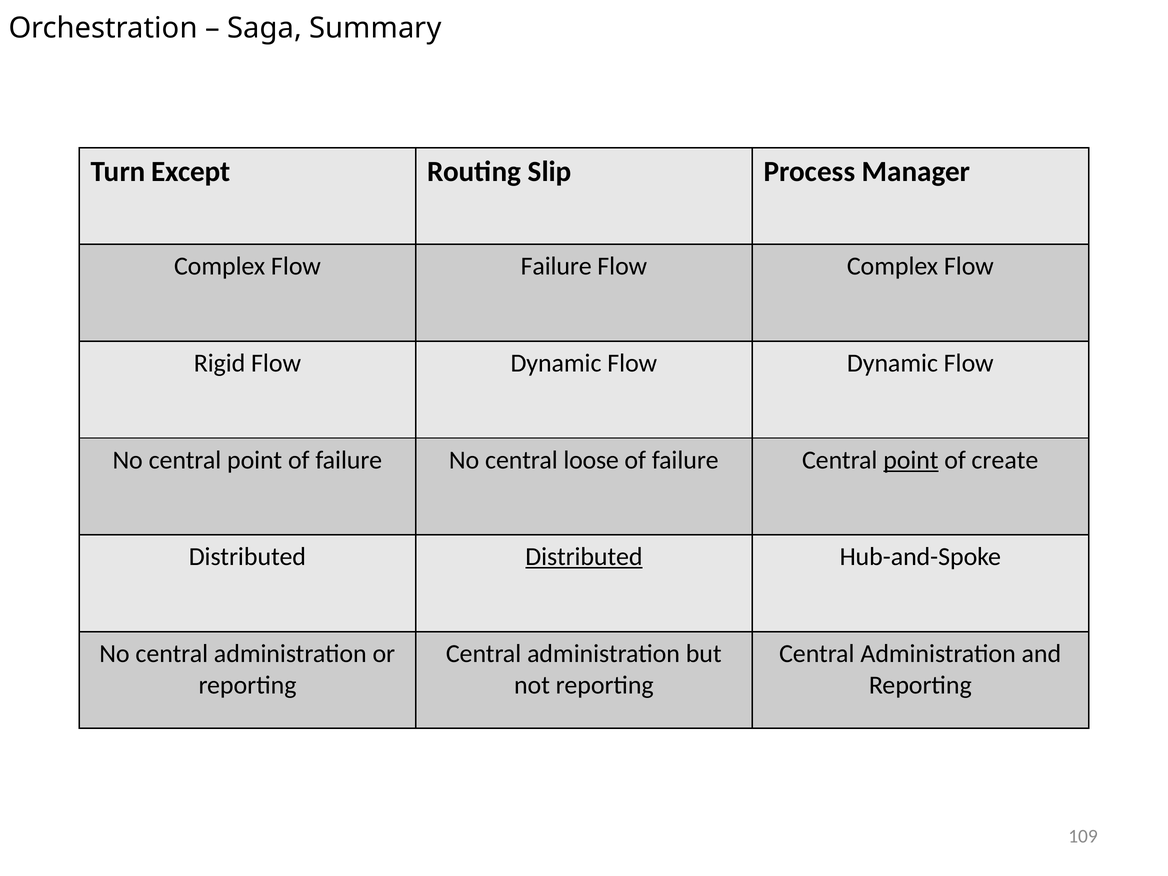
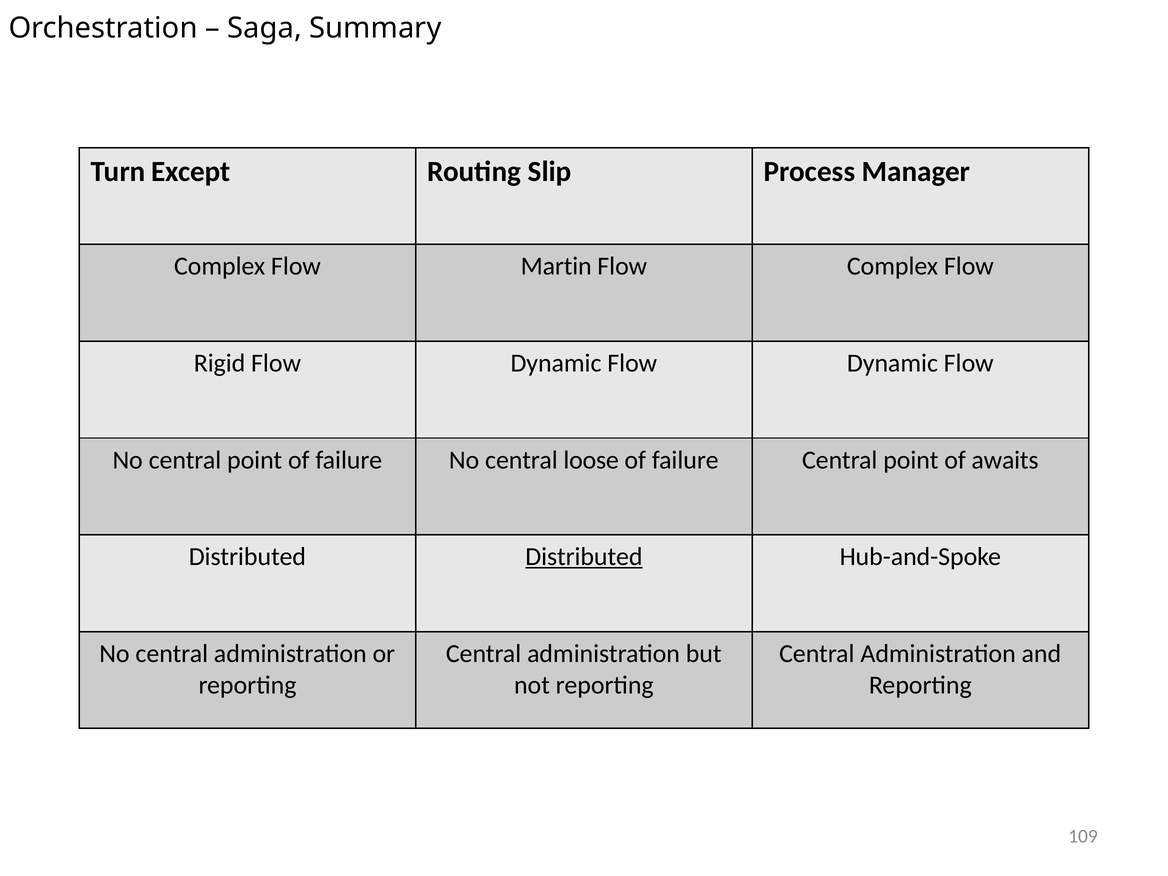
Flow Failure: Failure -> Martin
point at (911, 460) underline: present -> none
create: create -> awaits
